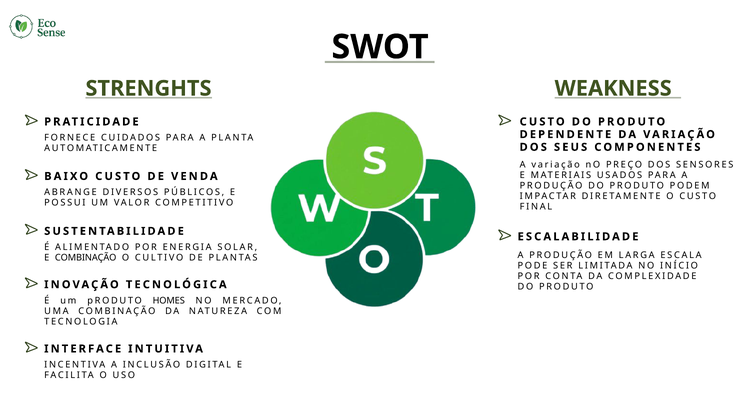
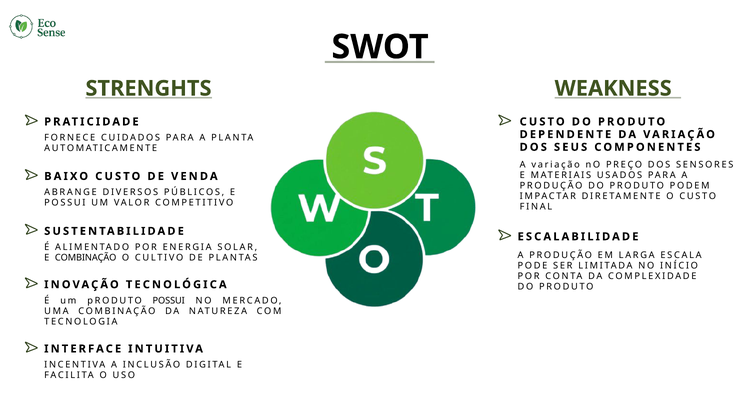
pRODUTO HOMES: HOMES -> POSSUI
